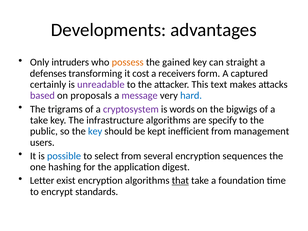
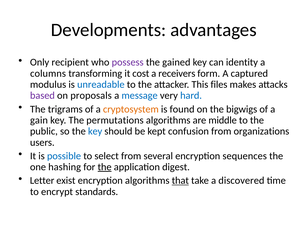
intruders: intruders -> recipient
possess colour: orange -> purple
straight: straight -> identity
defenses: defenses -> columns
certainly: certainly -> modulus
unreadable colour: purple -> blue
text: text -> files
message colour: purple -> blue
cryptosystem colour: purple -> orange
words: words -> found
take at (39, 120): take -> gain
infrastructure: infrastructure -> permutations
specify: specify -> middle
inefficient: inefficient -> confusion
management: management -> organizations
the at (105, 167) underline: none -> present
foundation: foundation -> discovered
